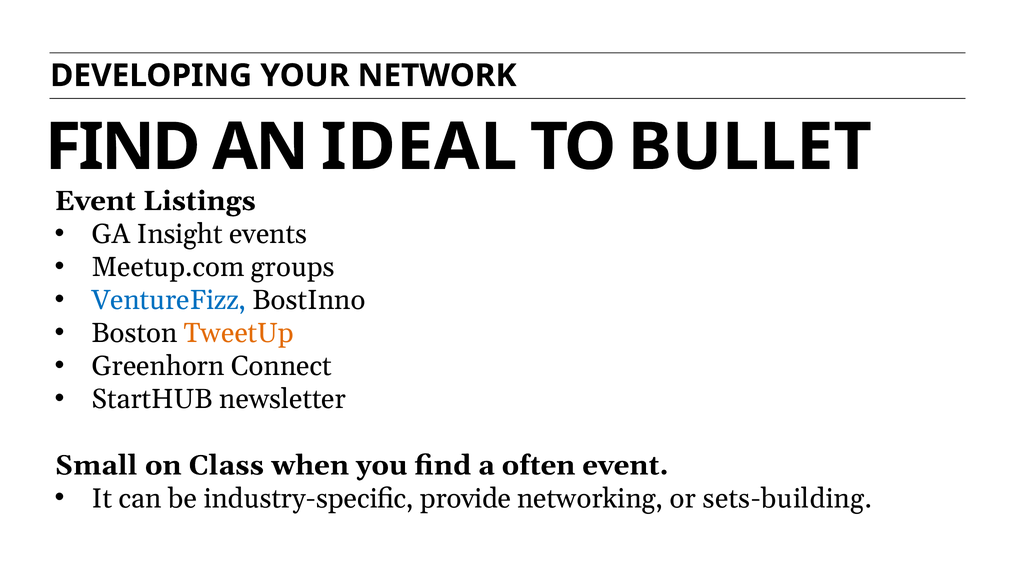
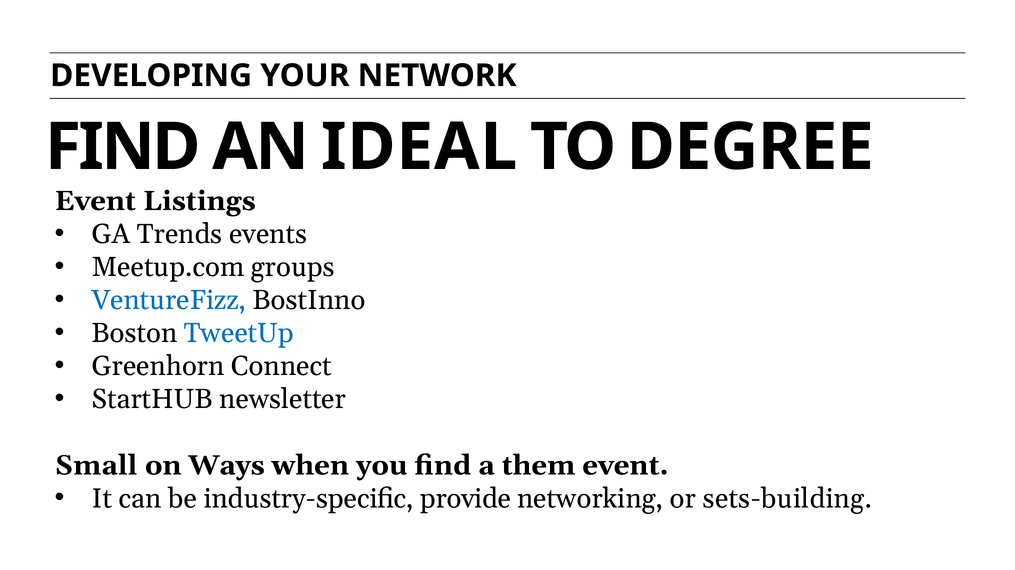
BULLET: BULLET -> DEGREE
Insight: Insight -> Trends
TweetUp colour: orange -> blue
Class: Class -> Ways
often: often -> them
